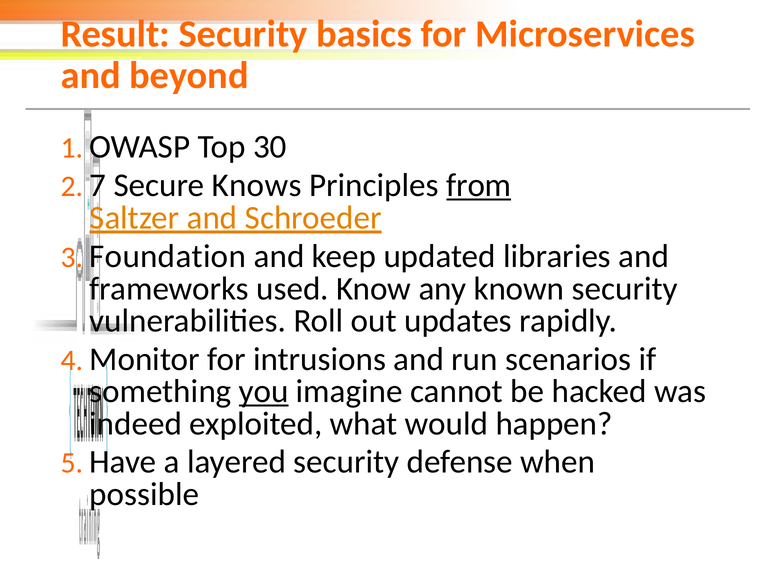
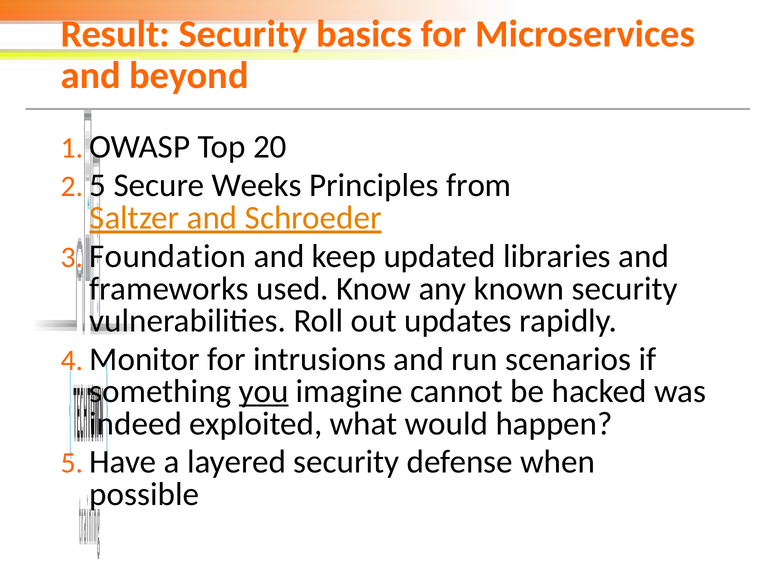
30: 30 -> 20
7 at (98, 185): 7 -> 5
Knows: Knows -> Weeks
from underline: present -> none
